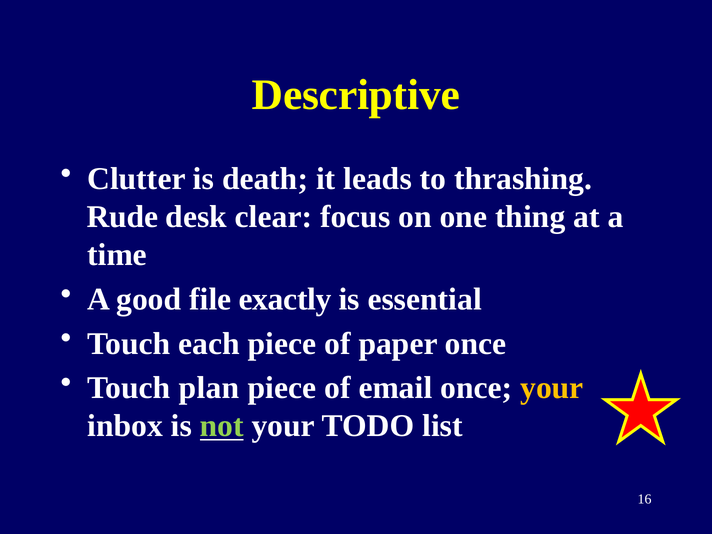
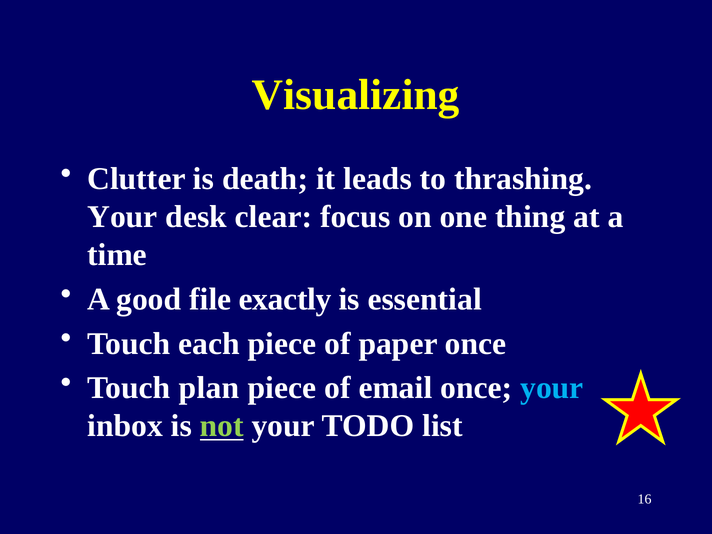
Descriptive: Descriptive -> Visualizing
Rude at (123, 217): Rude -> Your
your at (552, 388) colour: yellow -> light blue
